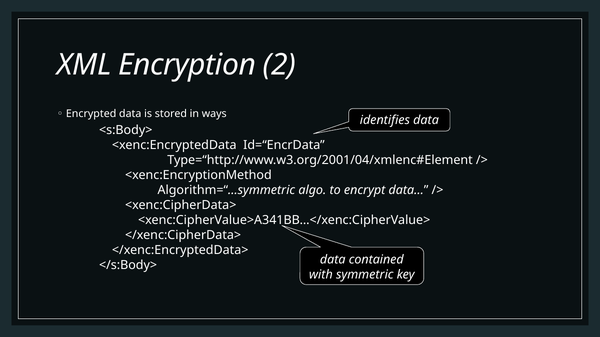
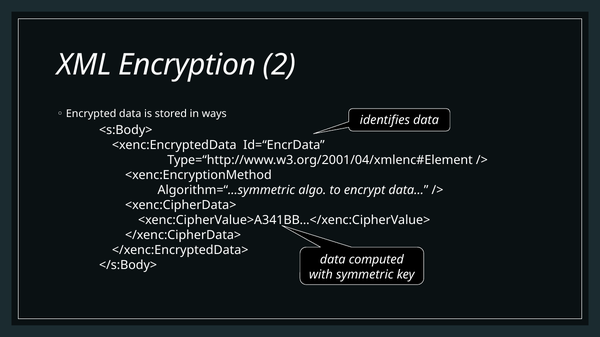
contained: contained -> computed
